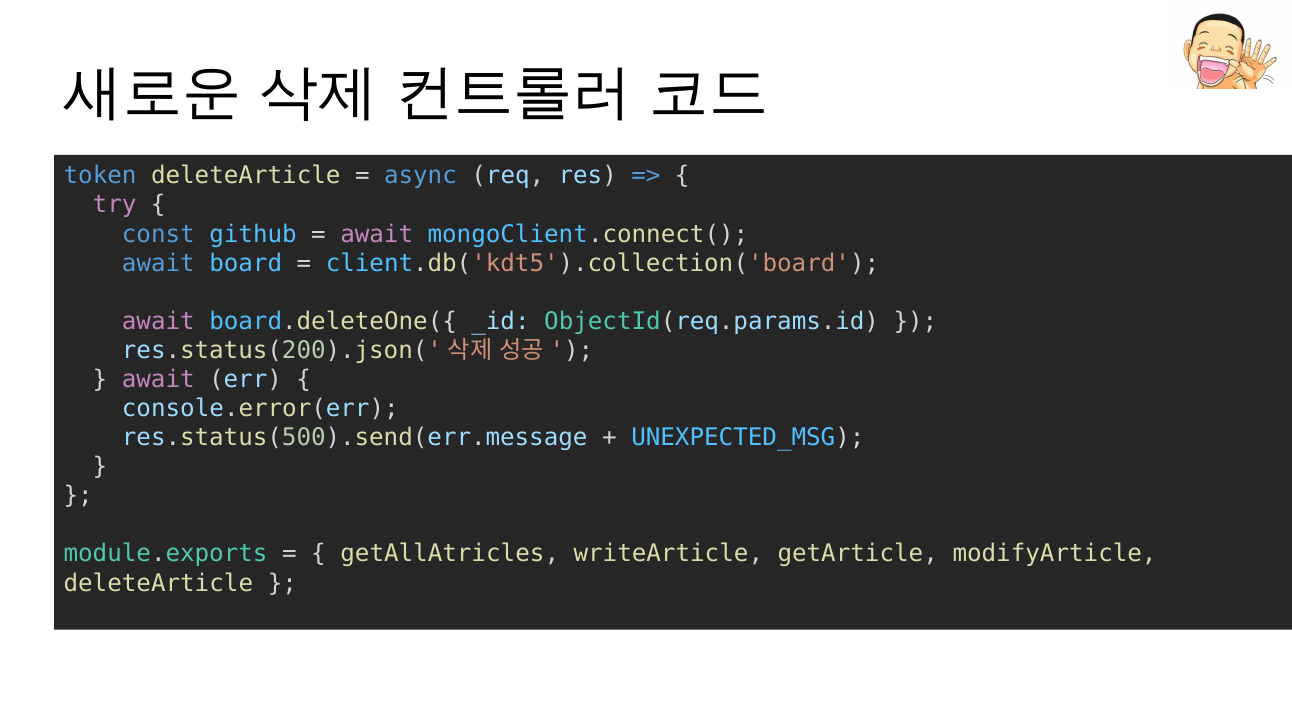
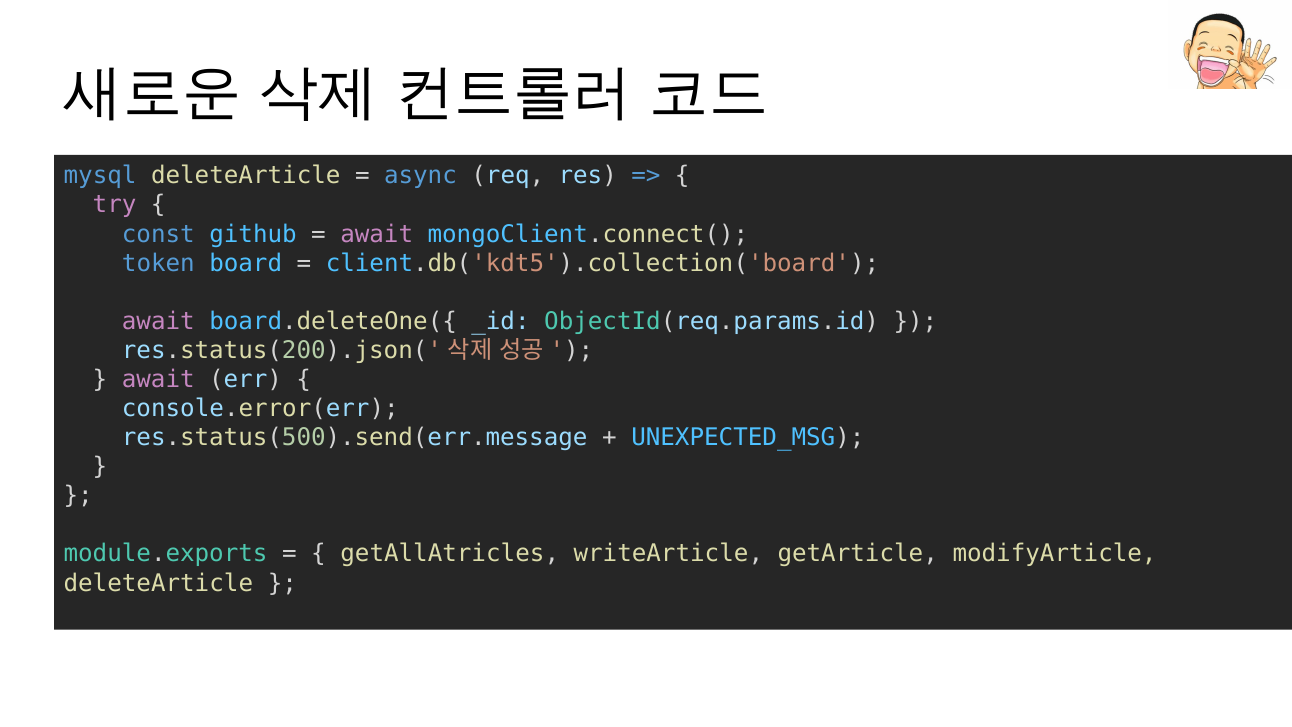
token: token -> mysql
await at (158, 263): await -> token
